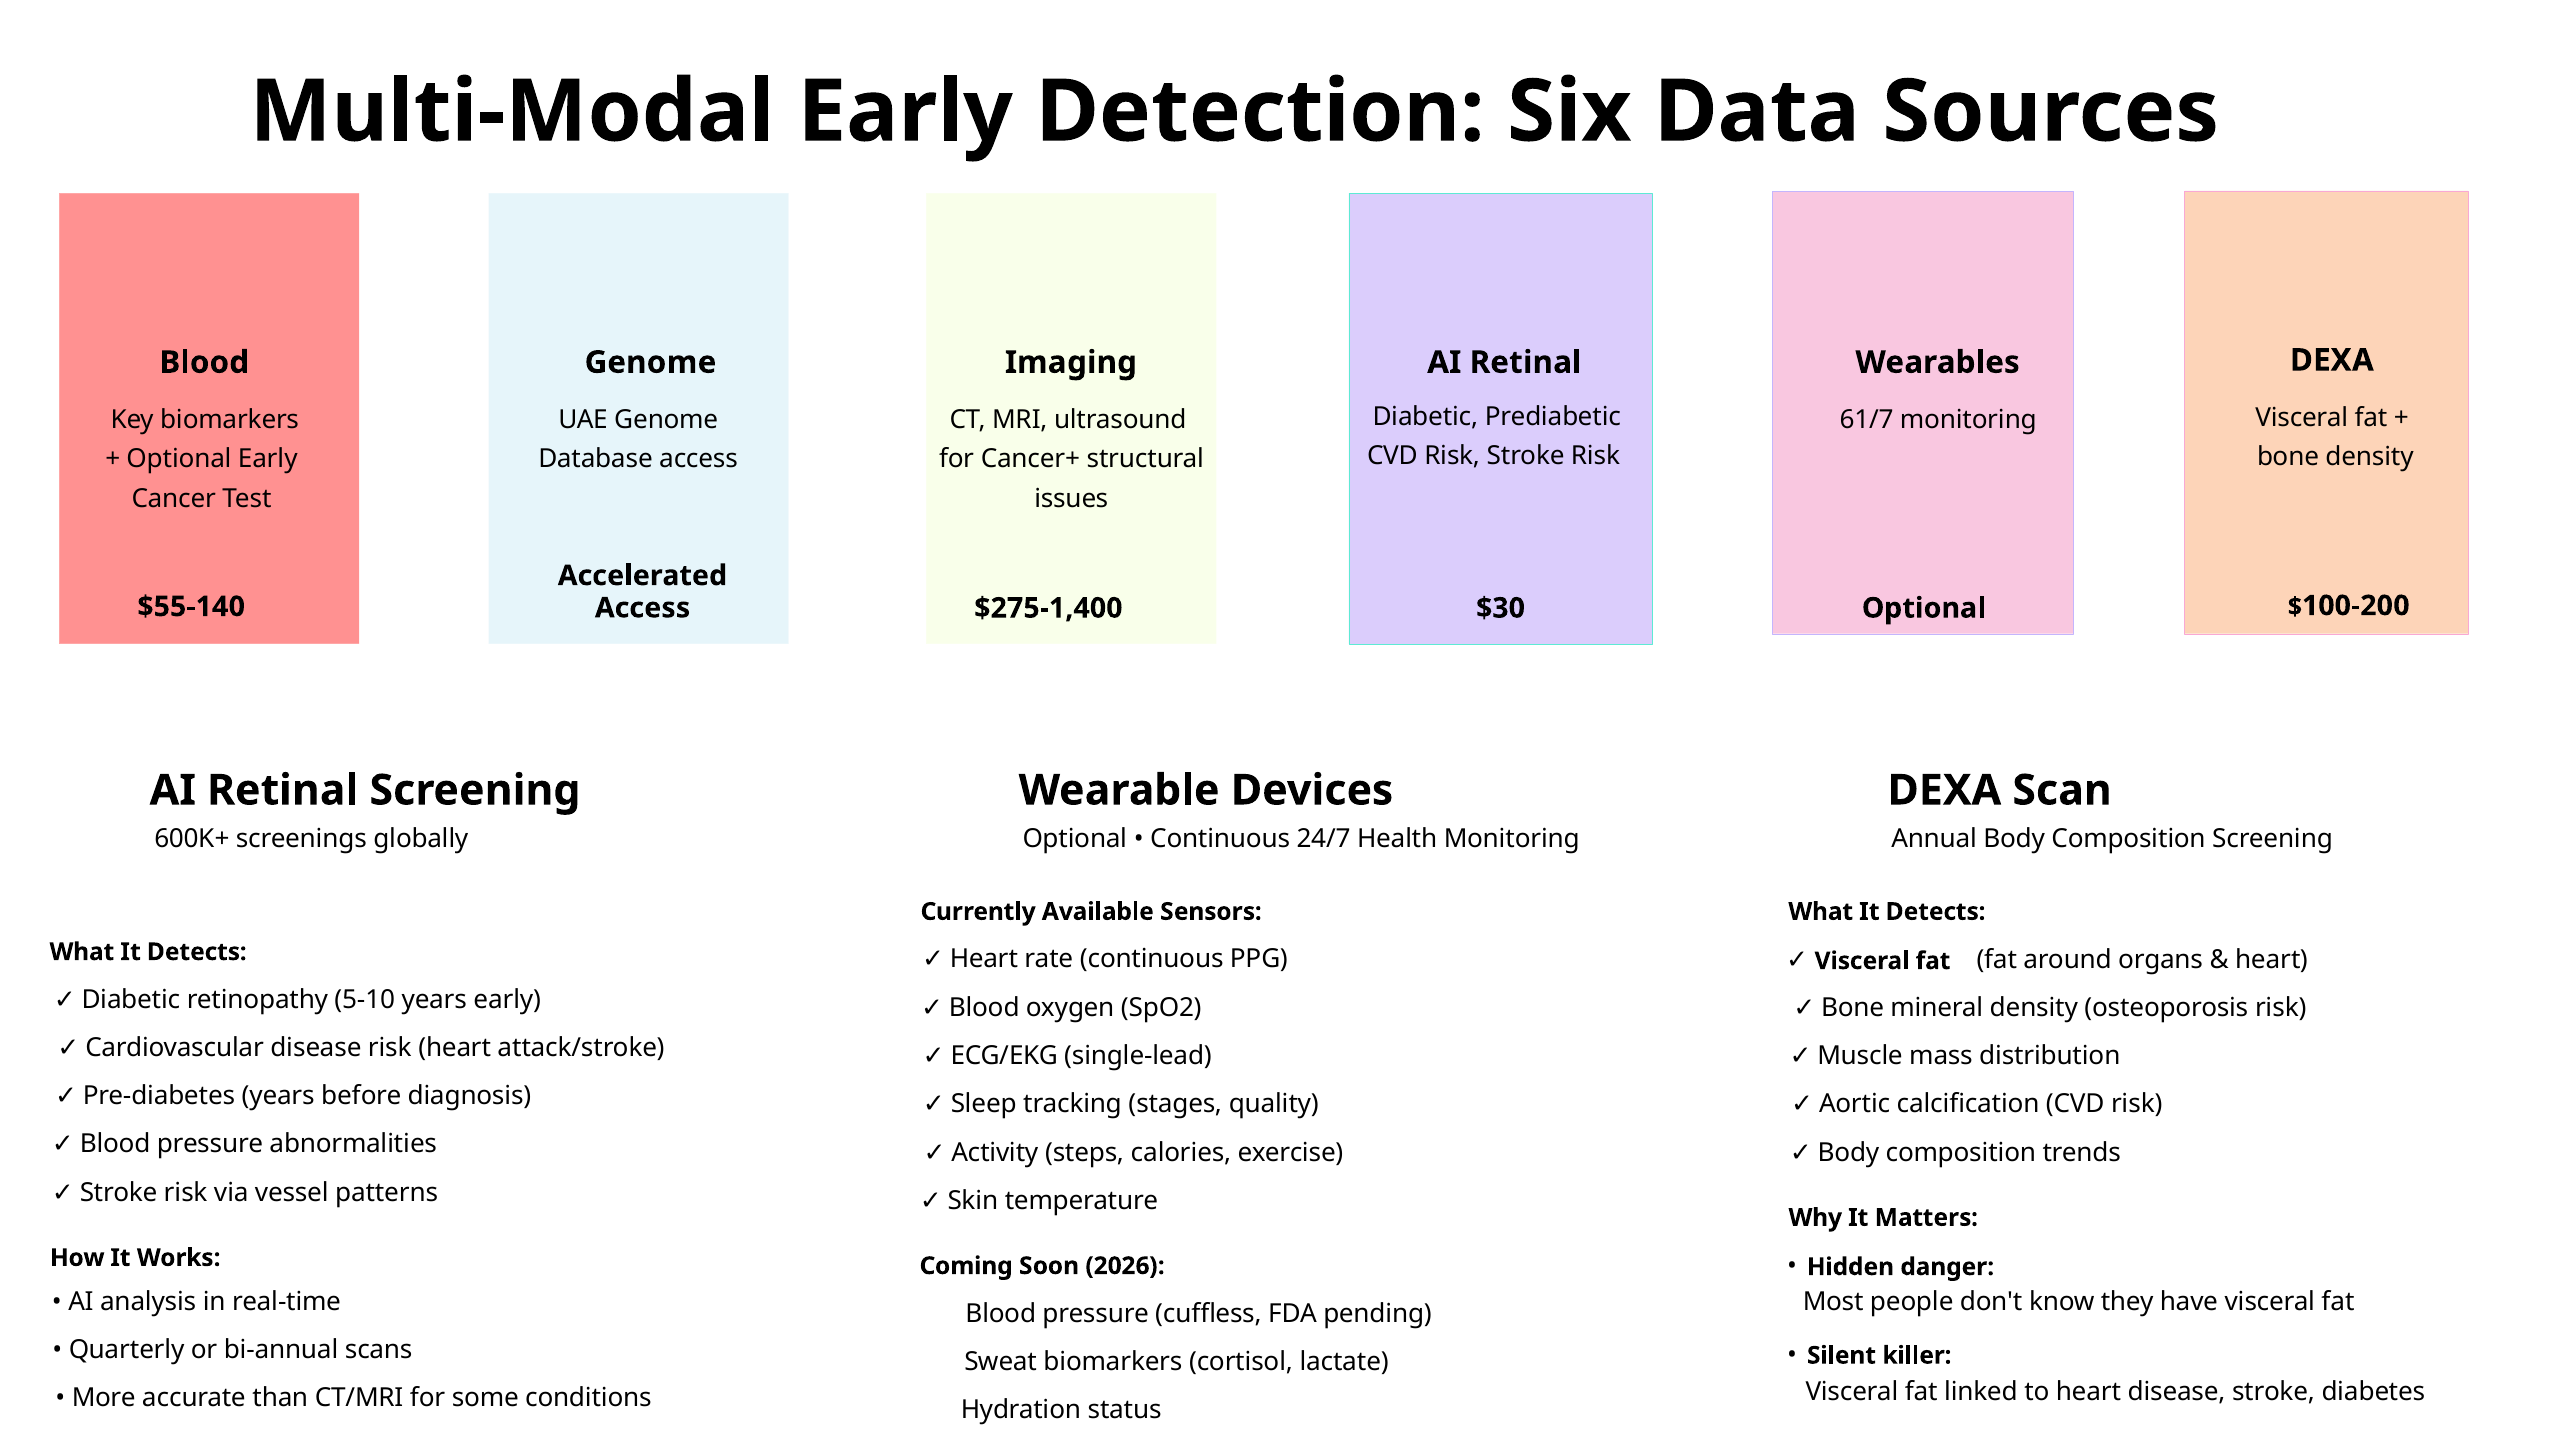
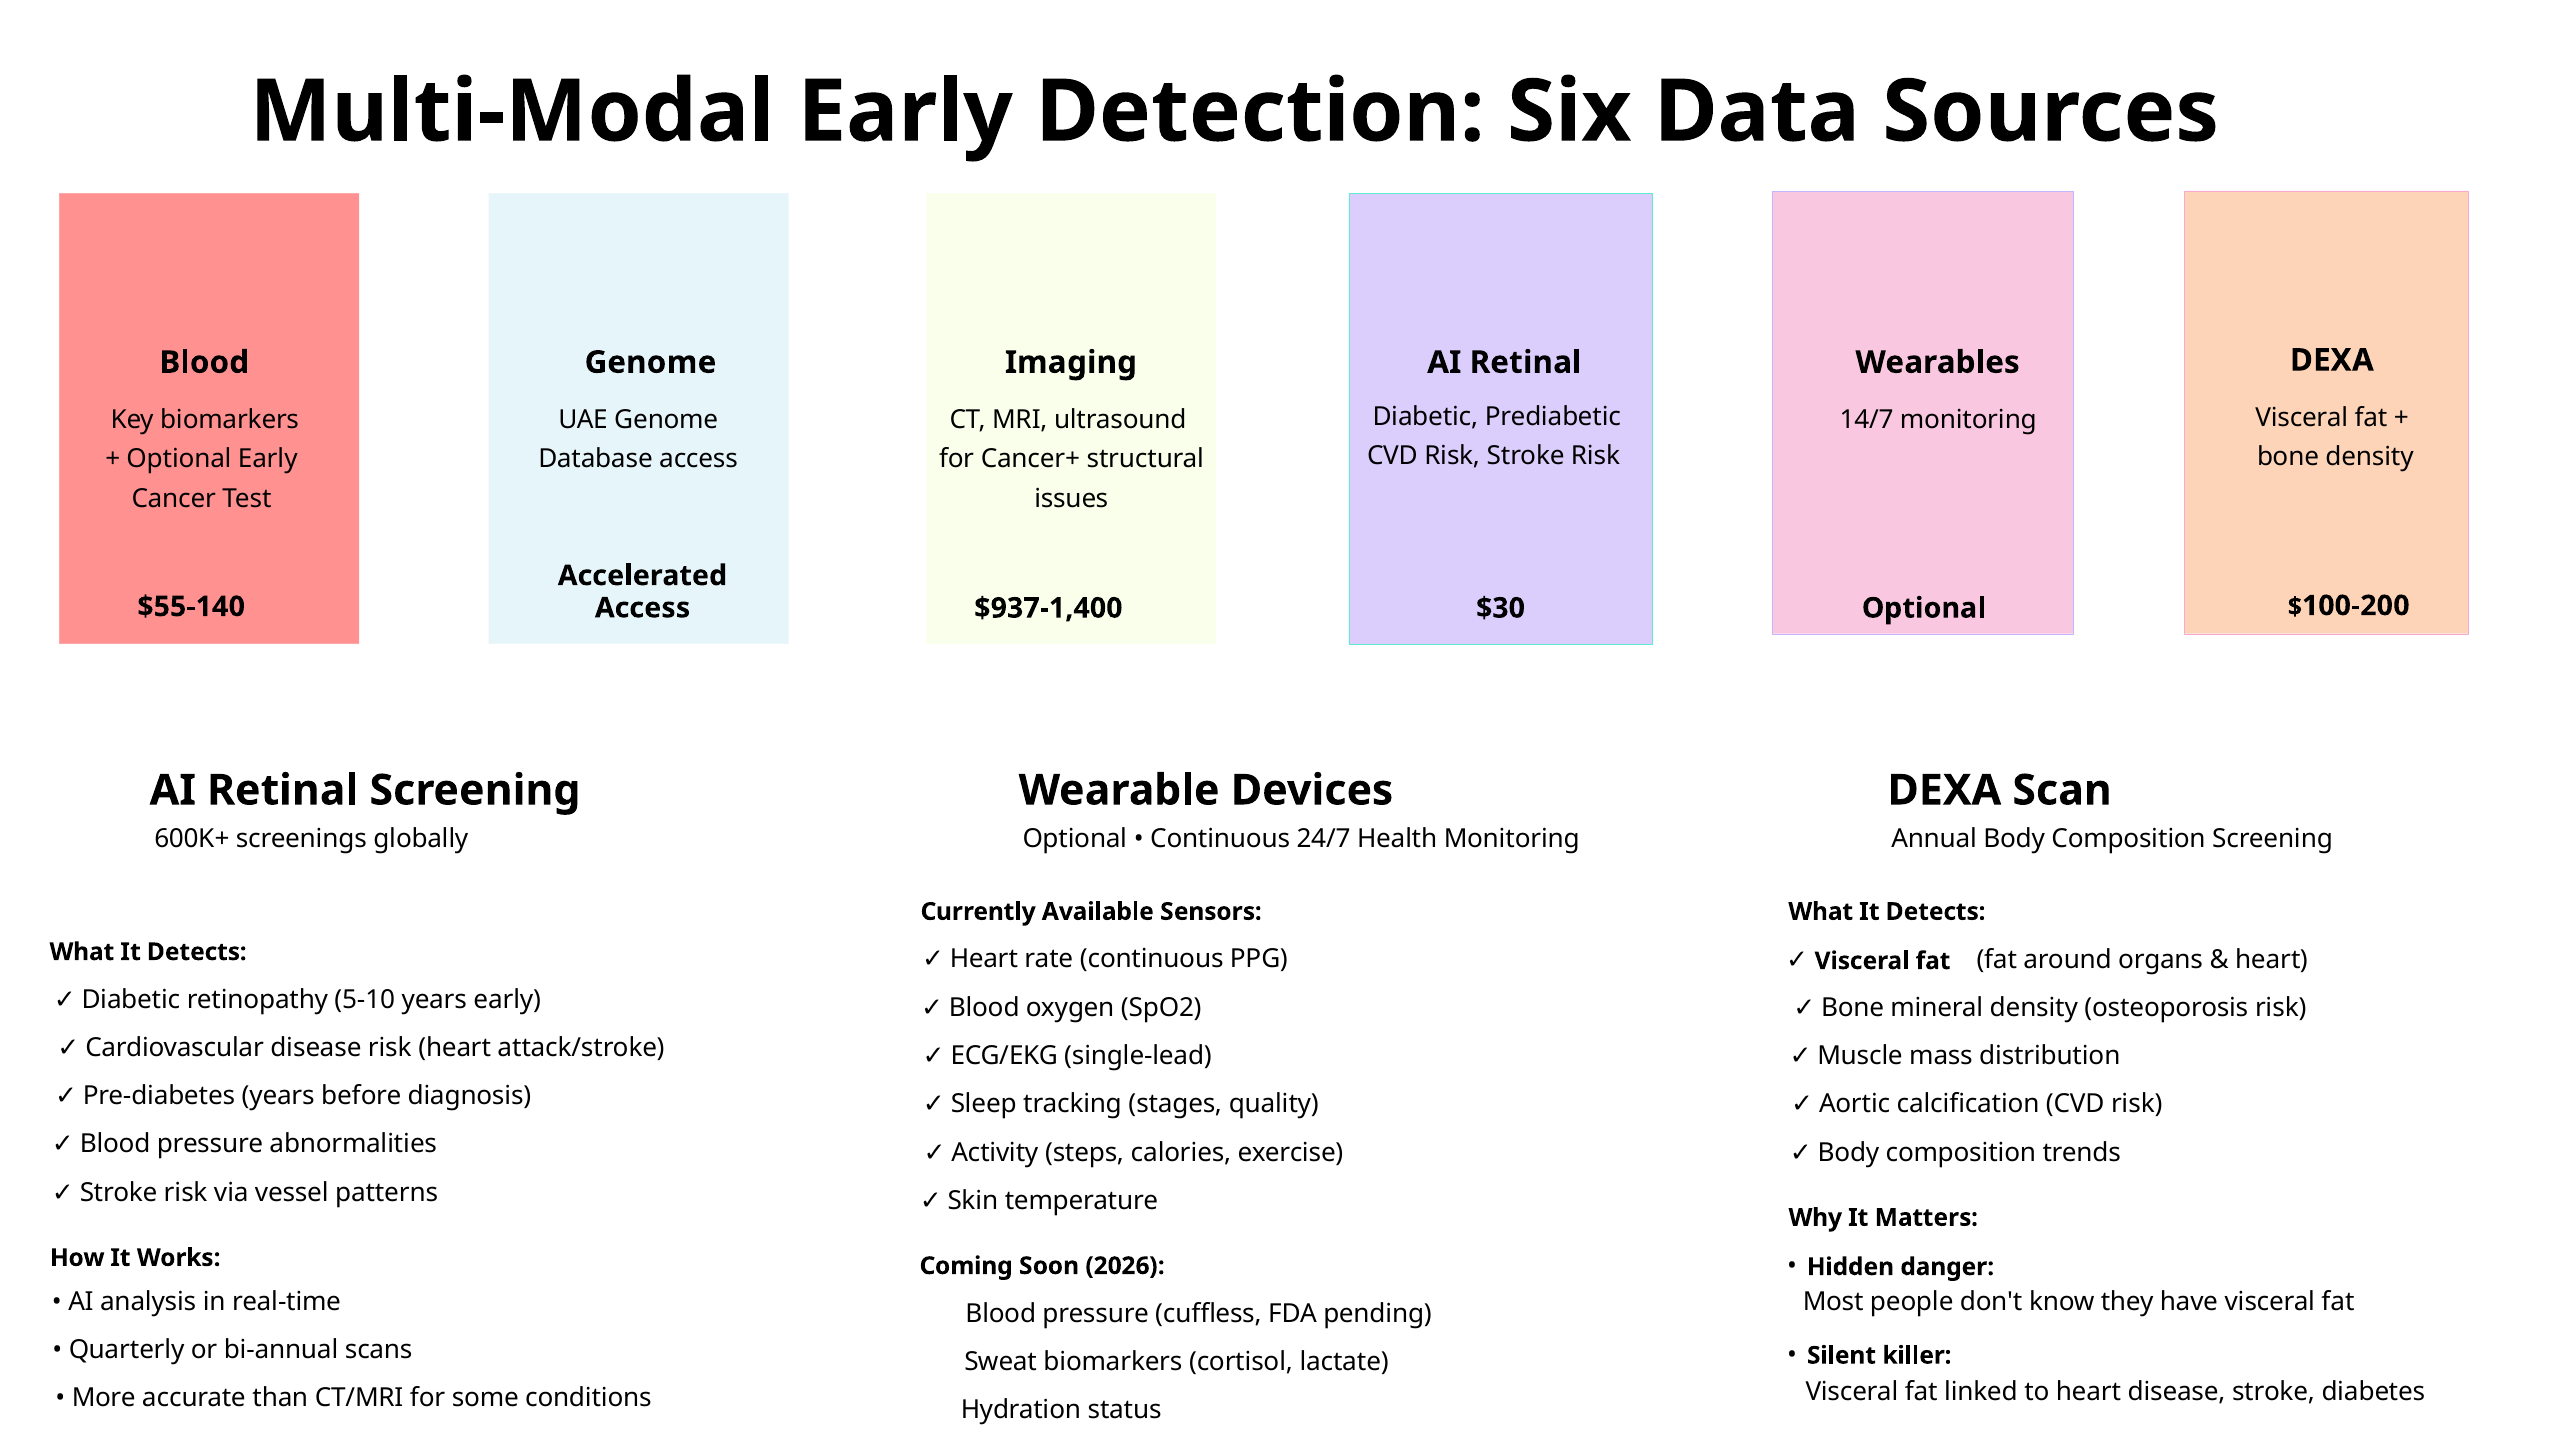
61/7: 61/7 -> 14/7
$275-1,400: $275-1,400 -> $937-1,400
